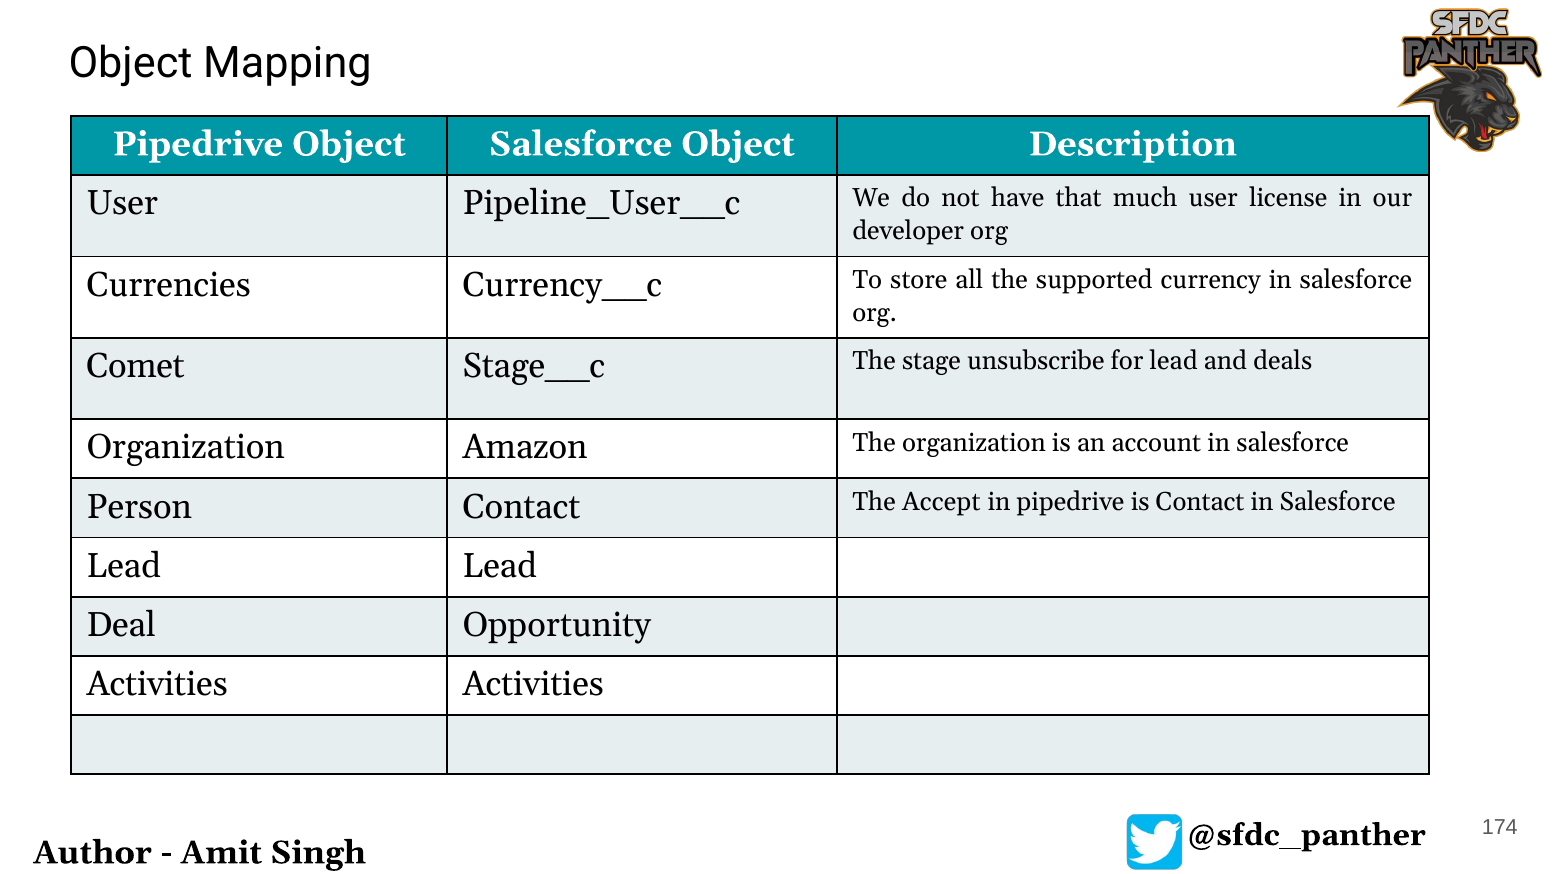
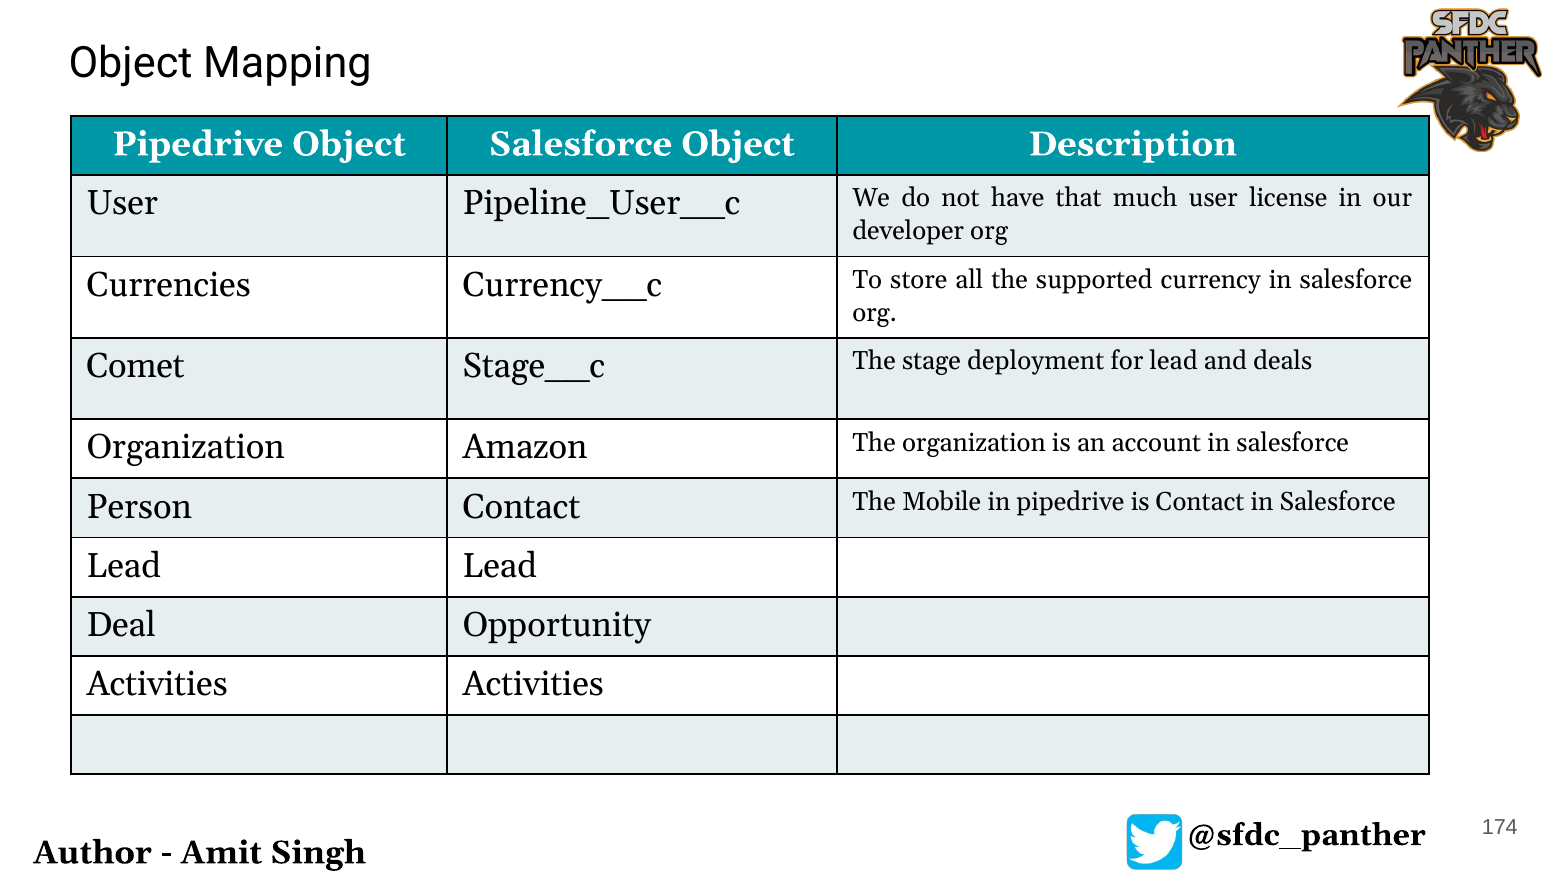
unsubscribe: unsubscribe -> deployment
Accept: Accept -> Mobile
